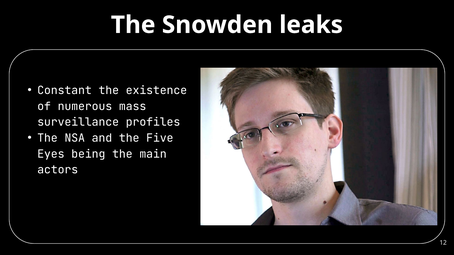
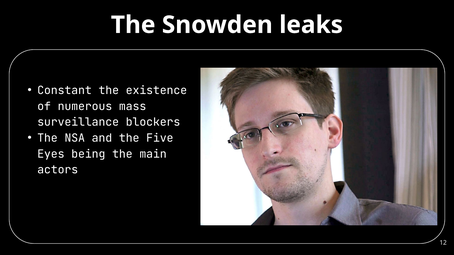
profiles: profiles -> blockers
